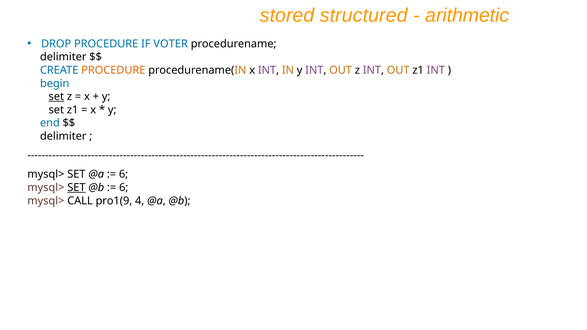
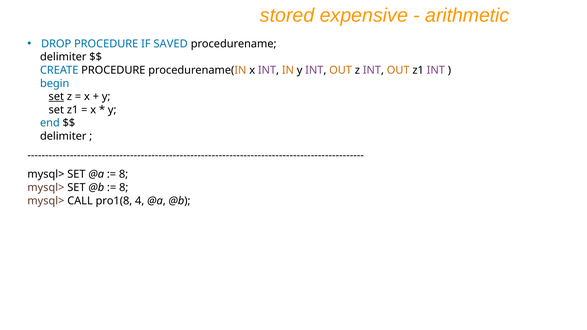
structured: structured -> expensive
VOTER: VOTER -> SAVED
PROCEDURE at (113, 70) colour: orange -> black
6 at (124, 174): 6 -> 8
SET at (76, 188) underline: present -> none
6 at (124, 188): 6 -> 8
pro1(9: pro1(9 -> pro1(8
